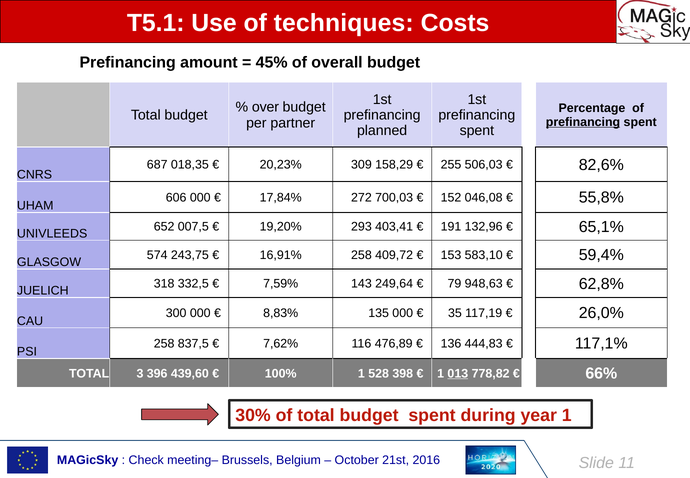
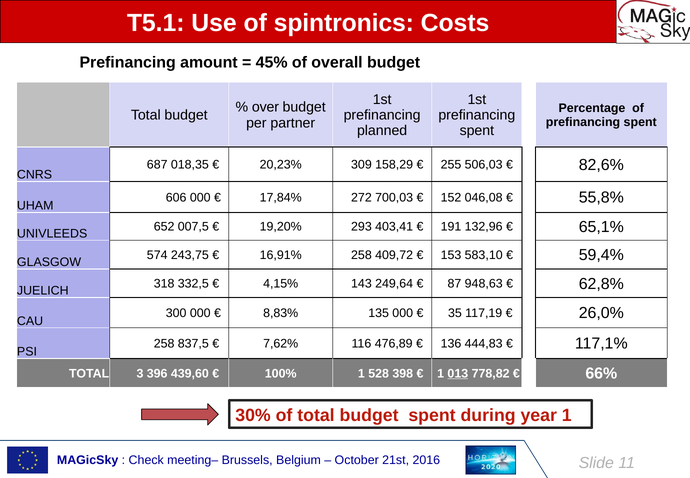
techniques: techniques -> spintronics
prefinancing at (583, 122) underline: present -> none
7,59%: 7,59% -> 4,15%
79: 79 -> 87
